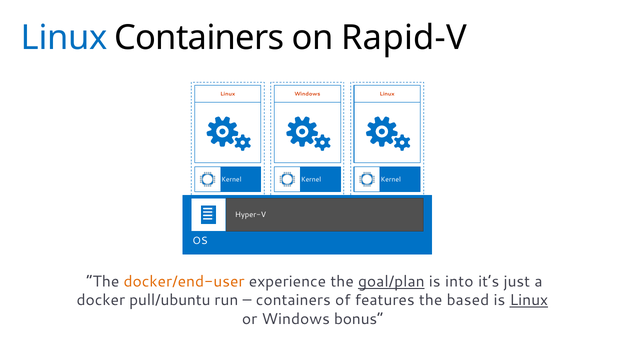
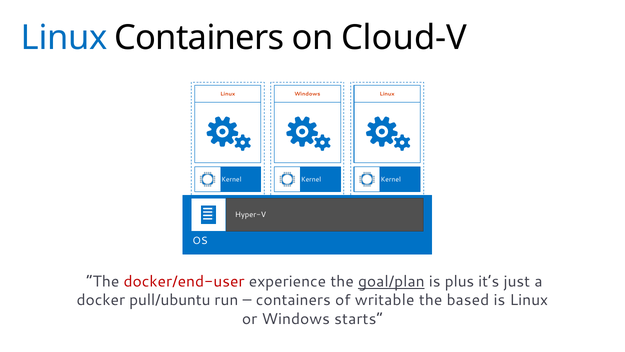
Rapid-V: Rapid-V -> Cloud-V
docker/end-user colour: orange -> red
into: into -> plus
features: features -> writable
Linux at (529, 300) underline: present -> none
bonus: bonus -> starts
